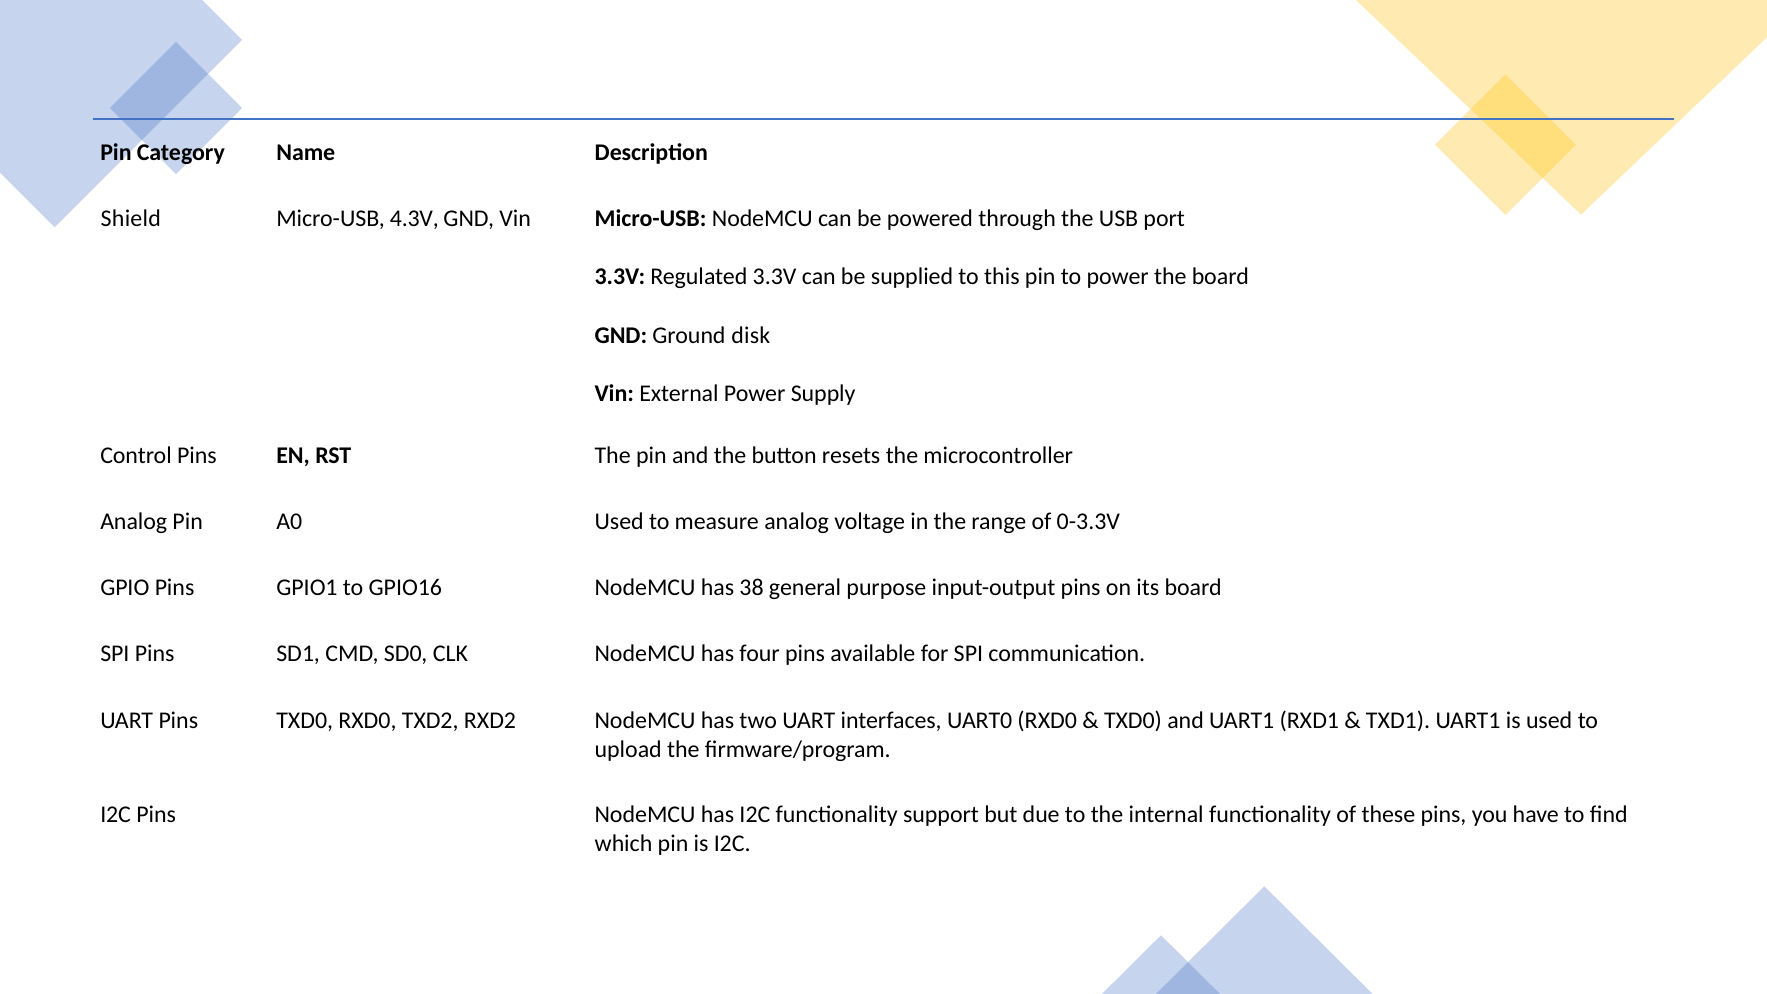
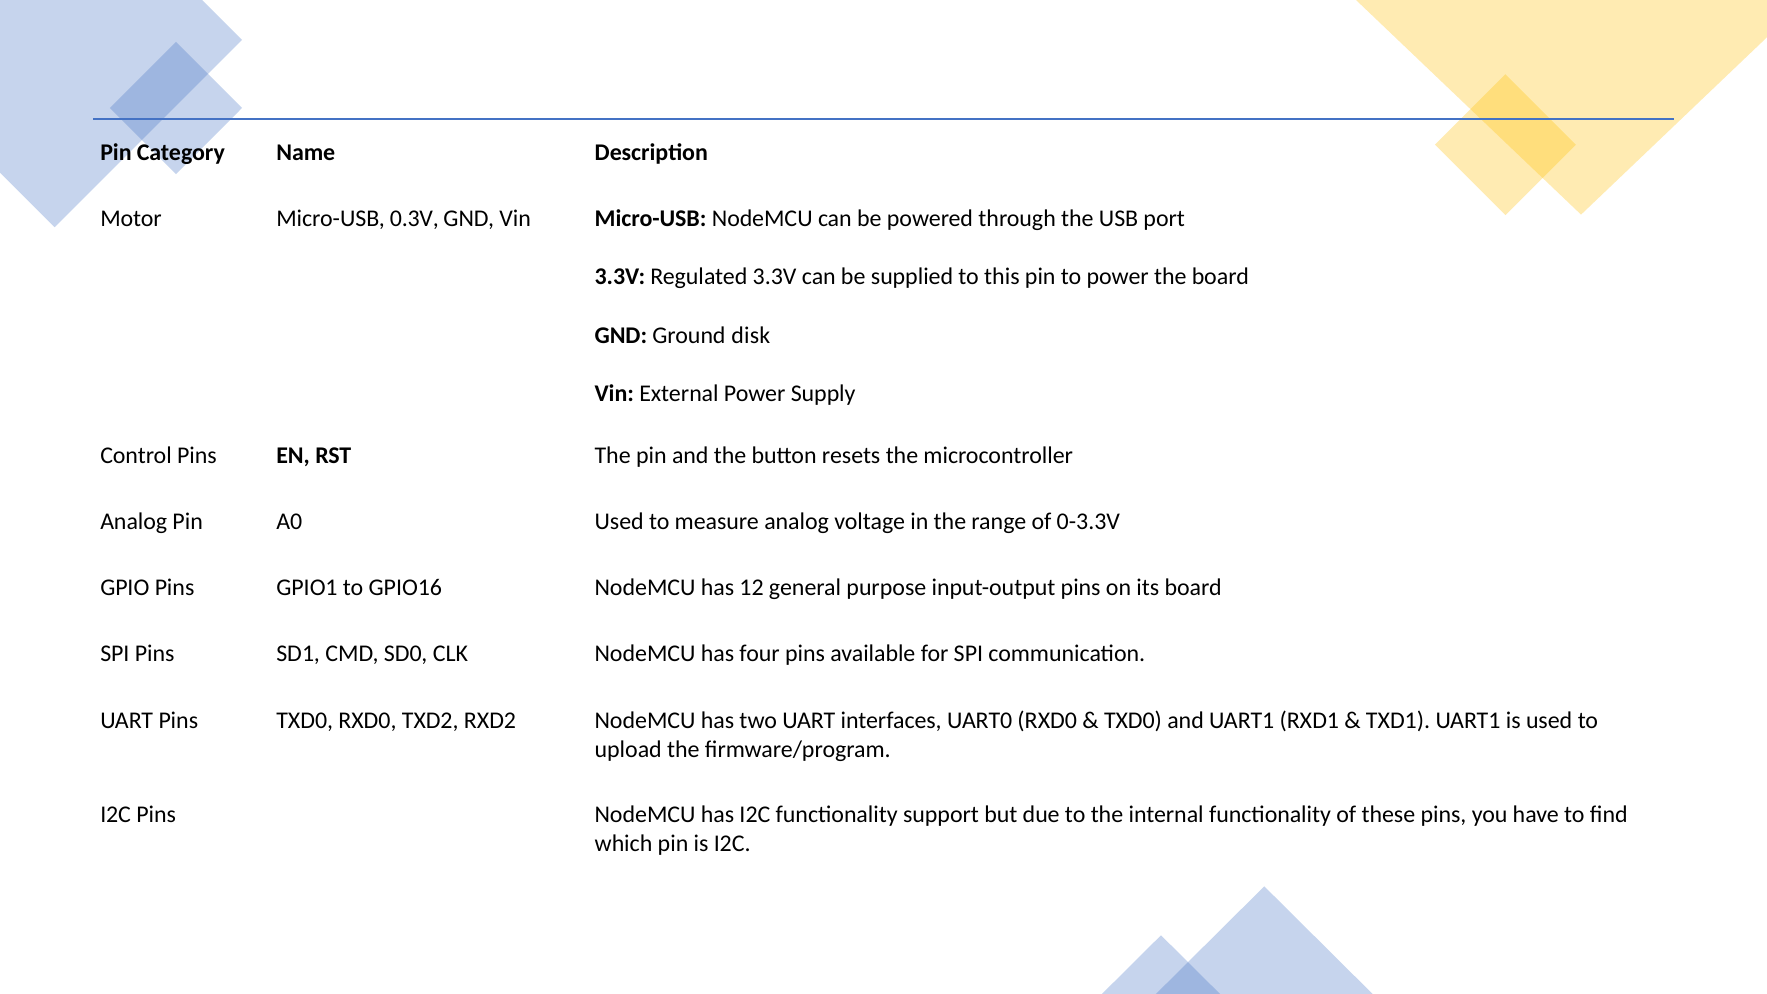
Shield: Shield -> Motor
4.3V: 4.3V -> 0.3V
38: 38 -> 12
